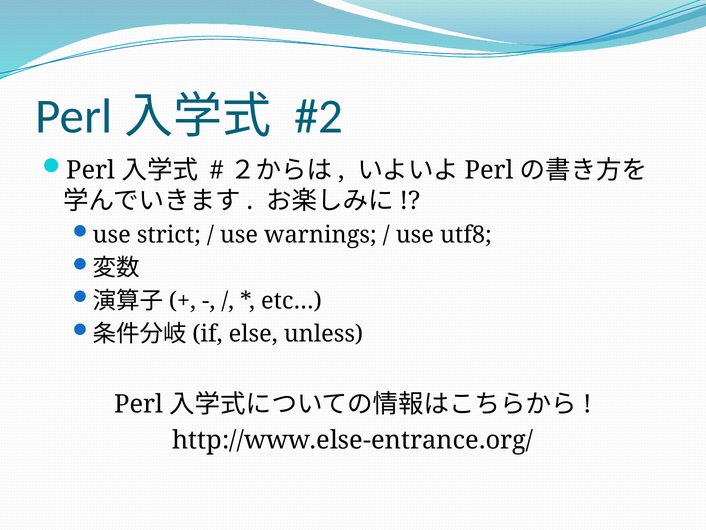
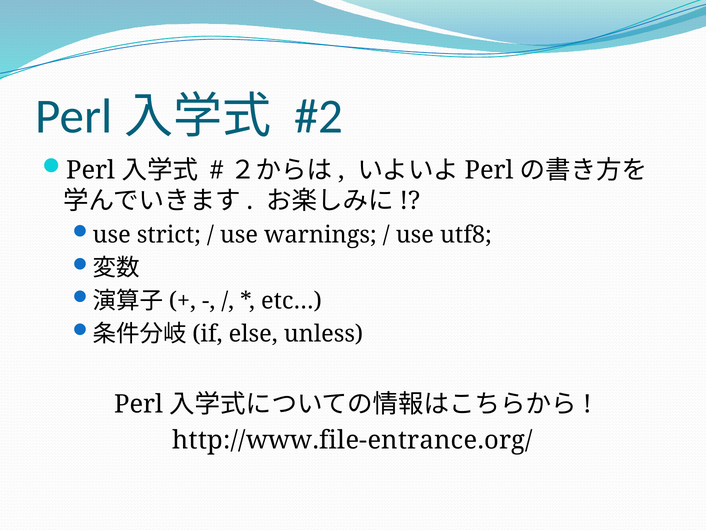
http://www.else-entrance.org/: http://www.else-entrance.org/ -> http://www.file-entrance.org/
